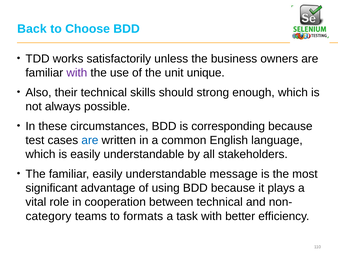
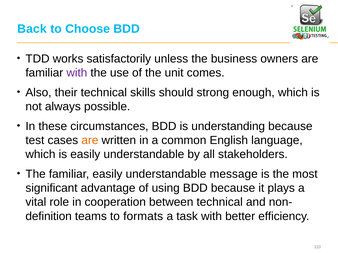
unique: unique -> comes
corresponding: corresponding -> understanding
are at (90, 141) colour: blue -> orange
category: category -> definition
